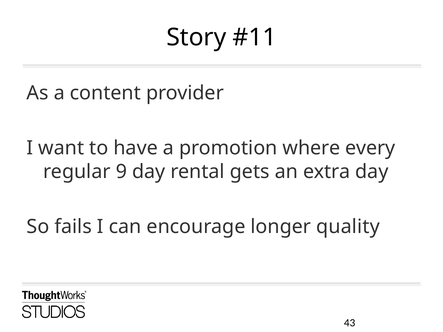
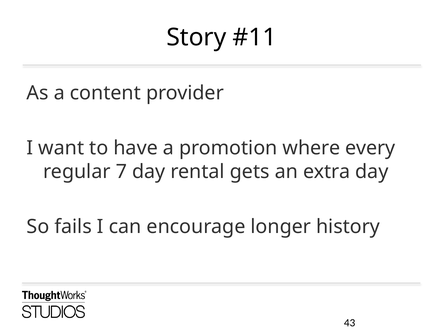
9: 9 -> 7
quality: quality -> history
